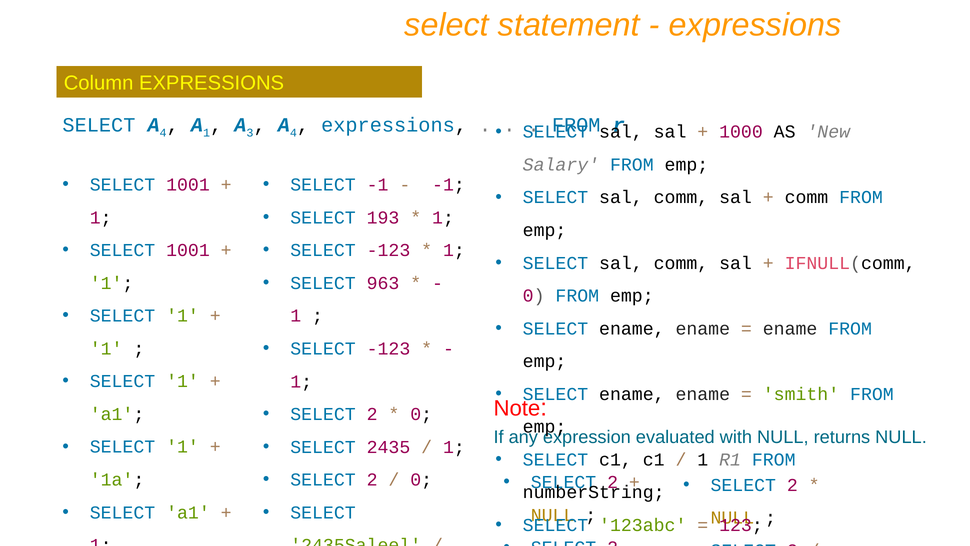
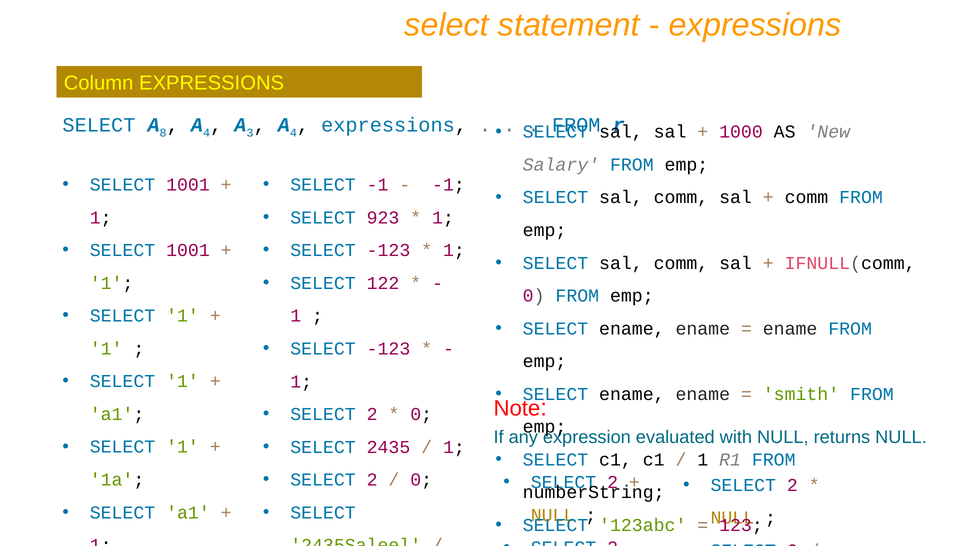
4 at (163, 133): 4 -> 8
1 at (207, 133): 1 -> 4
193: 193 -> 923
963: 963 -> 122
